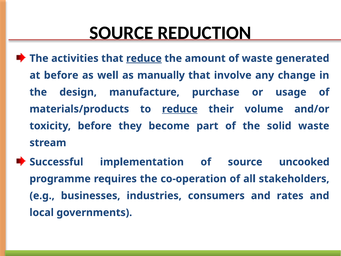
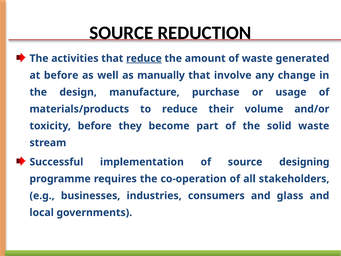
reduce at (180, 109) underline: present -> none
uncooked: uncooked -> designing
rates: rates -> glass
